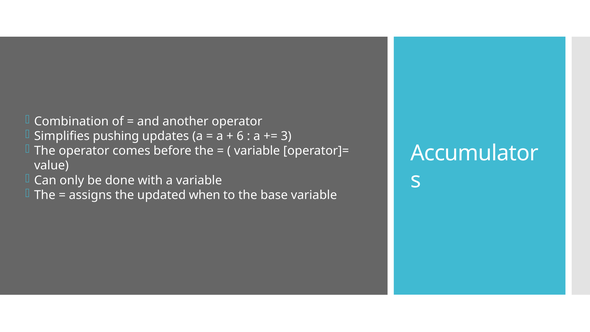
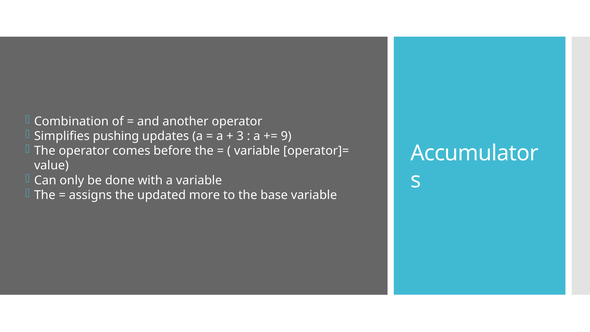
6: 6 -> 3
3: 3 -> 9
when: when -> more
